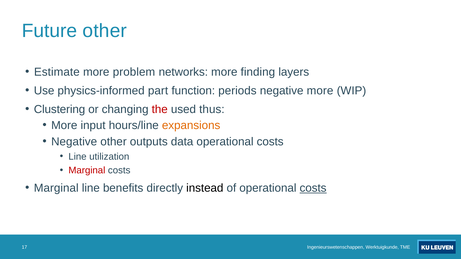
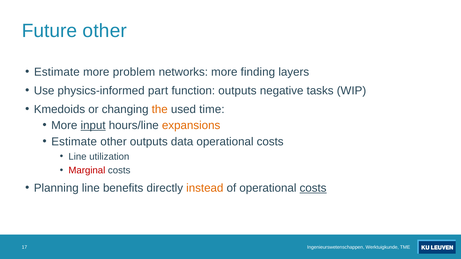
function periods: periods -> outputs
negative more: more -> tasks
Clustering: Clustering -> Kmedoids
the colour: red -> orange
thus: thus -> time
input underline: none -> present
Negative at (74, 142): Negative -> Estimate
Marginal at (56, 188): Marginal -> Planning
instead colour: black -> orange
